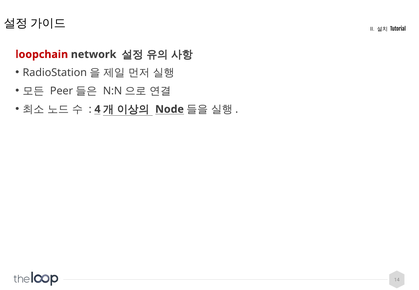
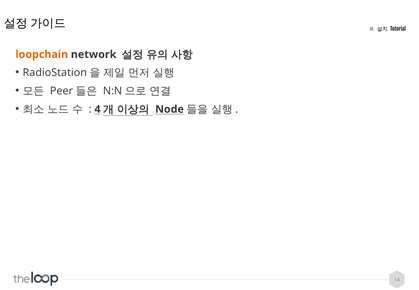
loopchain colour: red -> orange
